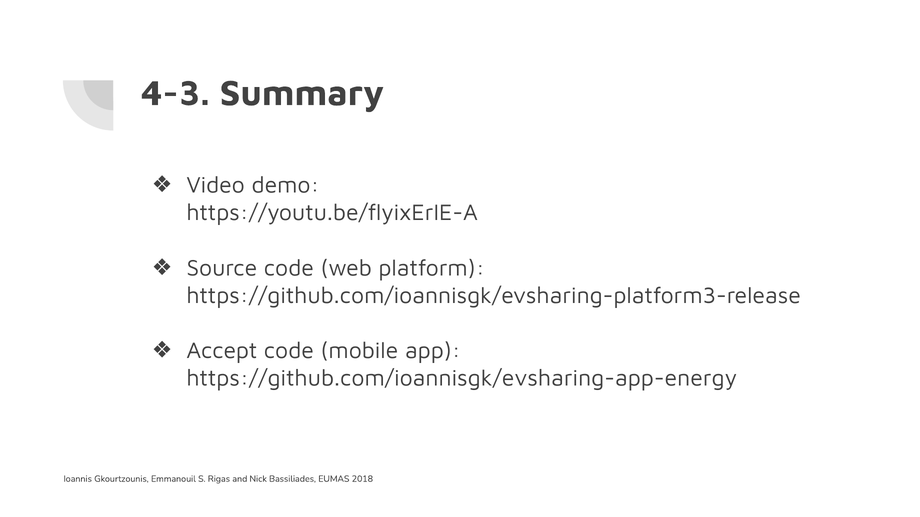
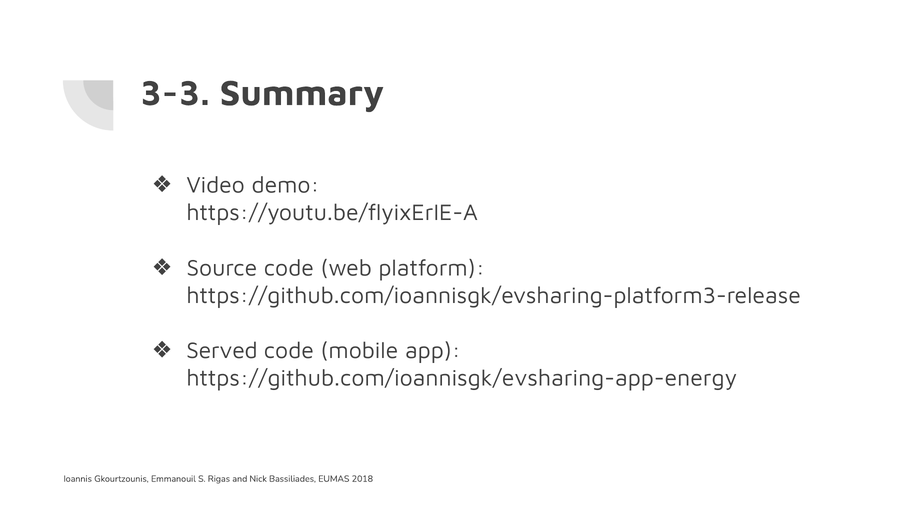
4-3: 4-3 -> 3-3
Accept: Accept -> Served
